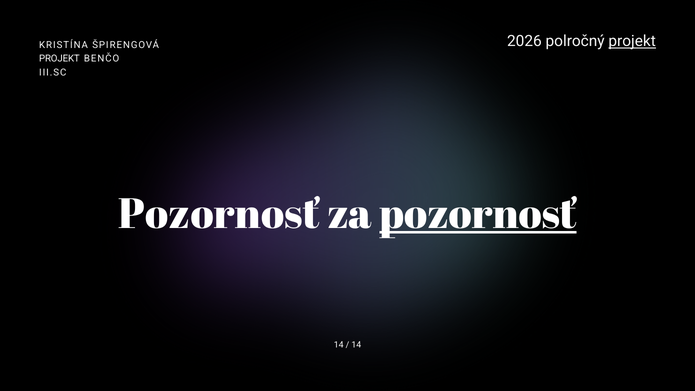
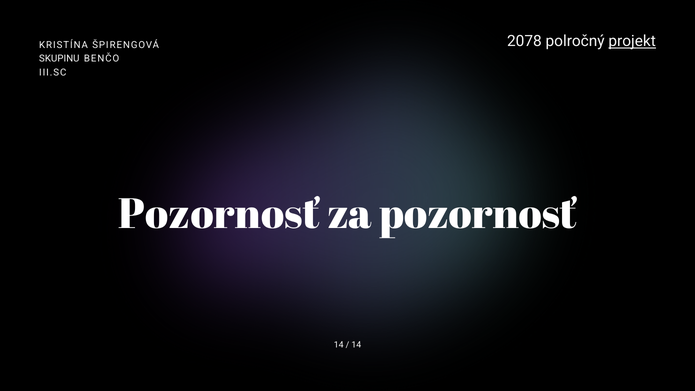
2026: 2026 -> 2078
PROJEKT at (59, 59): PROJEKT -> SKUPINU
pozornosť at (478, 214) underline: present -> none
